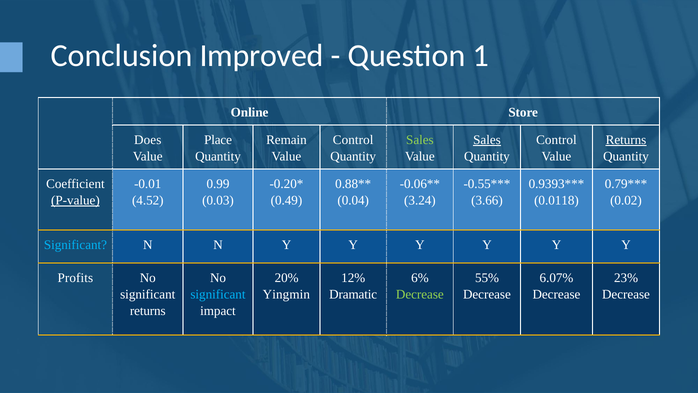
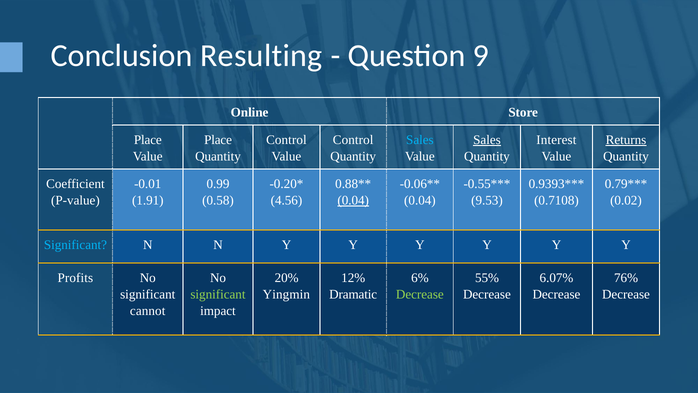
Improved: Improved -> Resulting
1: 1 -> 9
Does at (148, 140): Does -> Place
Remain at (286, 140): Remain -> Control
Sales at (420, 140) colour: light green -> light blue
Control at (556, 140): Control -> Interest
P-value underline: present -> none
4.52: 4.52 -> 1.91
0.03: 0.03 -> 0.58
0.49: 0.49 -> 4.56
0.04 at (353, 200) underline: none -> present
3.24 at (420, 200): 3.24 -> 0.04
3.66: 3.66 -> 9.53
0.0118: 0.0118 -> 0.7108
23%: 23% -> 76%
significant at (218, 294) colour: light blue -> light green
returns at (148, 311): returns -> cannot
